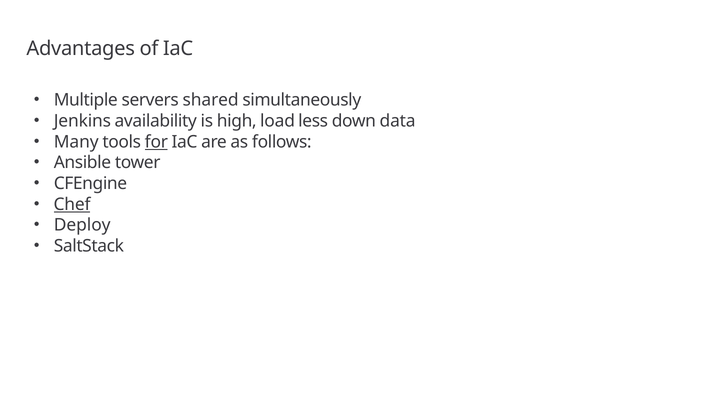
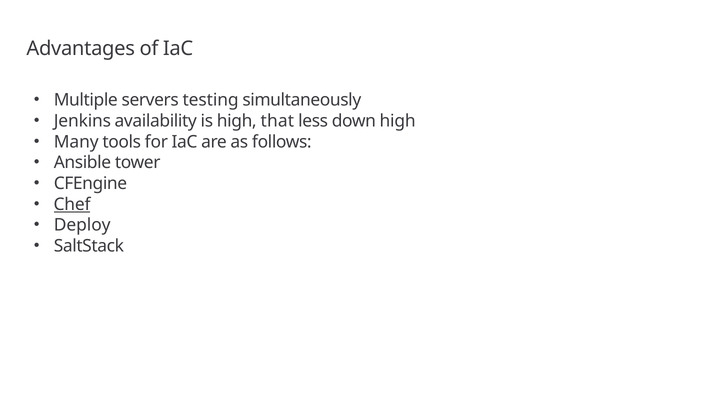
shared: shared -> testing
load: load -> that
down data: data -> high
for underline: present -> none
